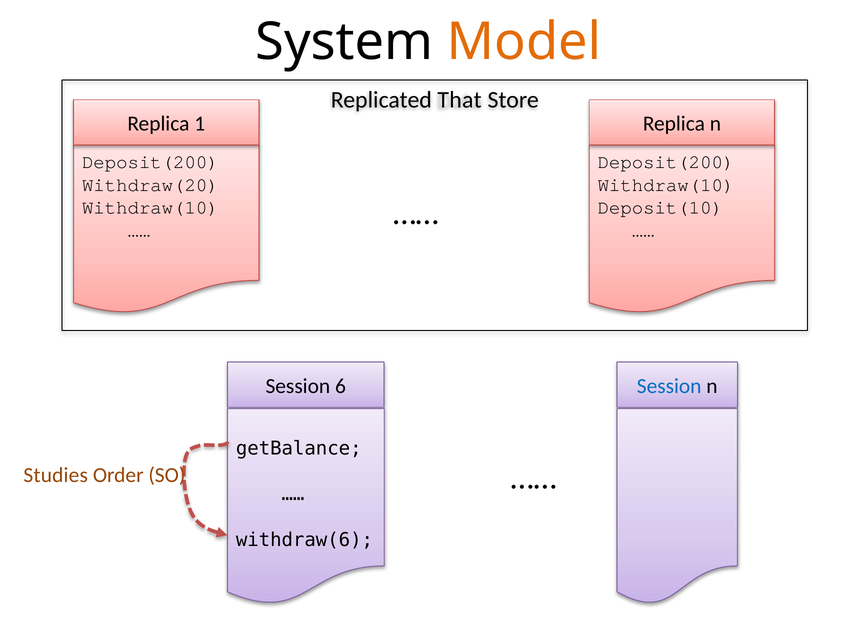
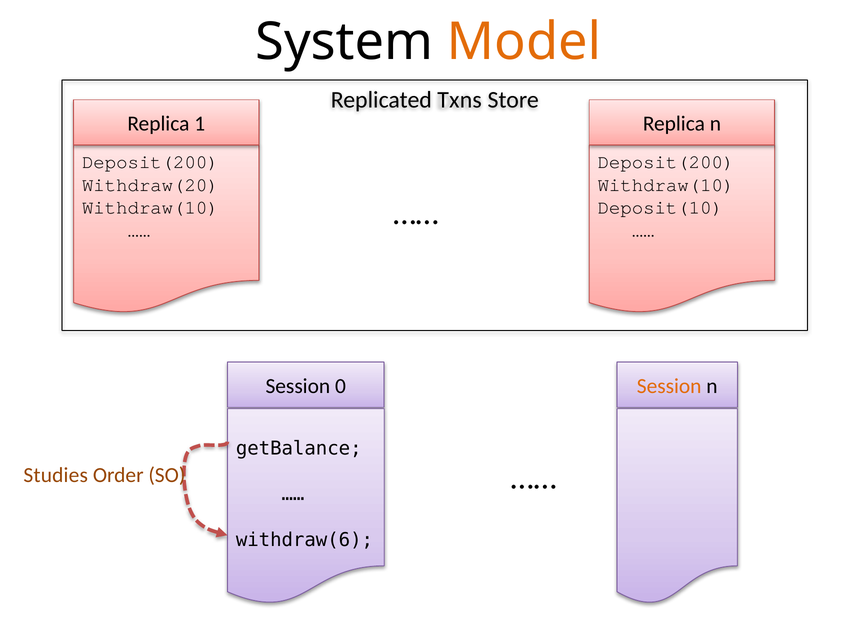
That: That -> Txns
6: 6 -> 0
Session at (669, 386) colour: blue -> orange
